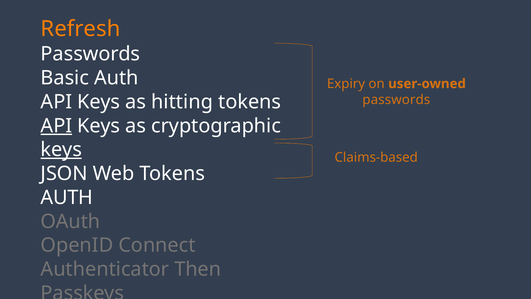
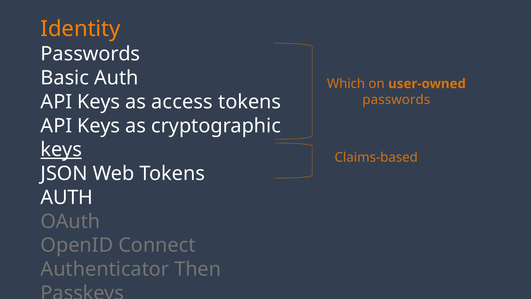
Refresh: Refresh -> Identity
Expiry: Expiry -> Which
hitting: hitting -> access
API at (56, 126) underline: present -> none
